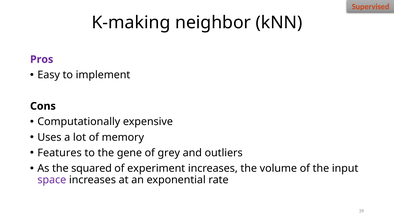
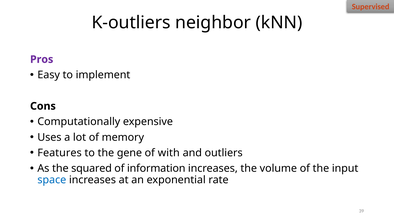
K-making: K-making -> K-outliers
grey: grey -> with
experiment: experiment -> information
space colour: purple -> blue
